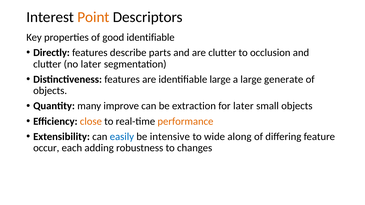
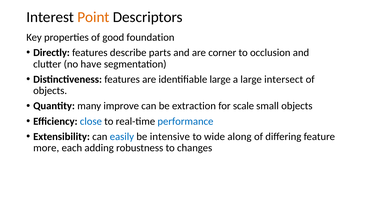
good identifiable: identifiable -> foundation
are clutter: clutter -> corner
no later: later -> have
generate: generate -> intersect
for later: later -> scale
close colour: orange -> blue
performance colour: orange -> blue
occur: occur -> more
